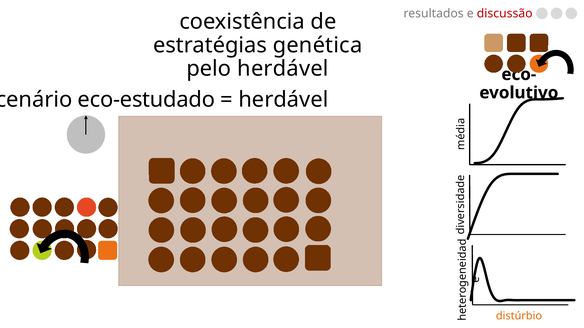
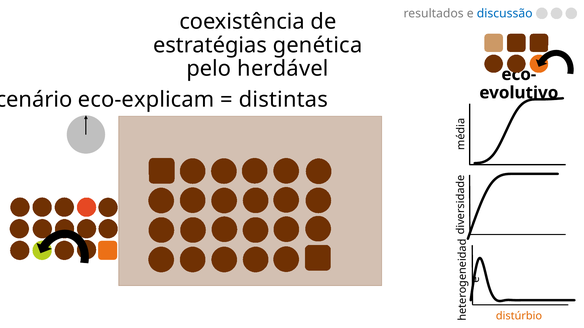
discussão colour: red -> blue
eco-estudado: eco-estudado -> eco-explicam
herdável at (283, 100): herdável -> distintas
